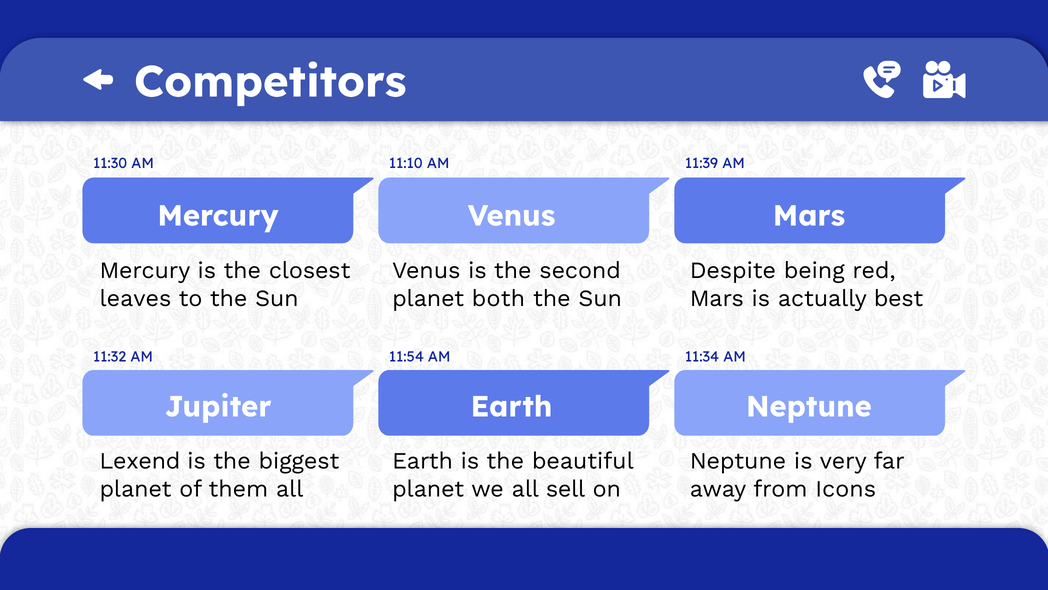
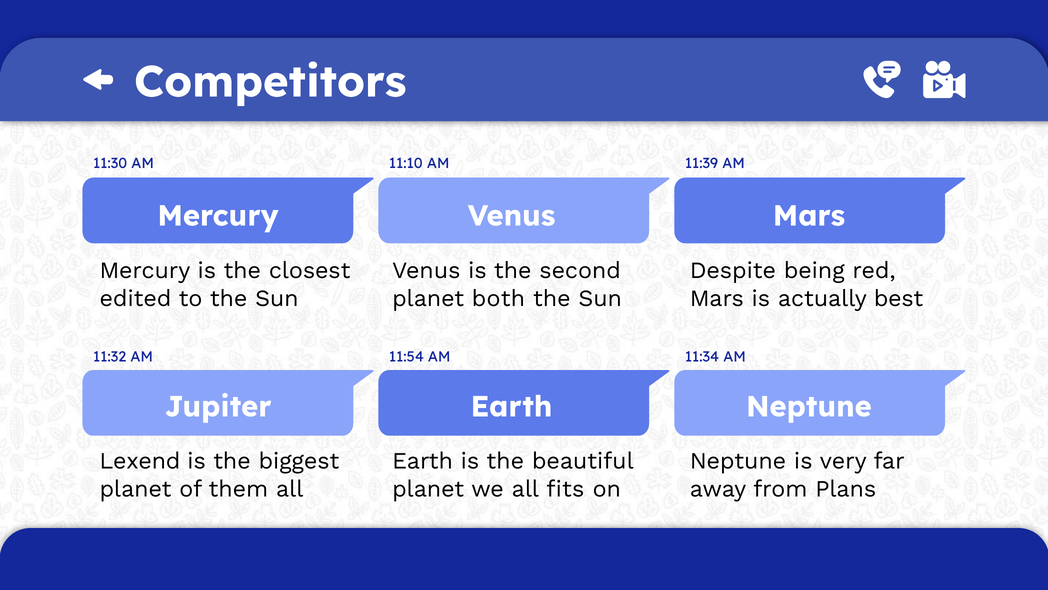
leaves: leaves -> edited
sell: sell -> fits
Icons: Icons -> Plans
